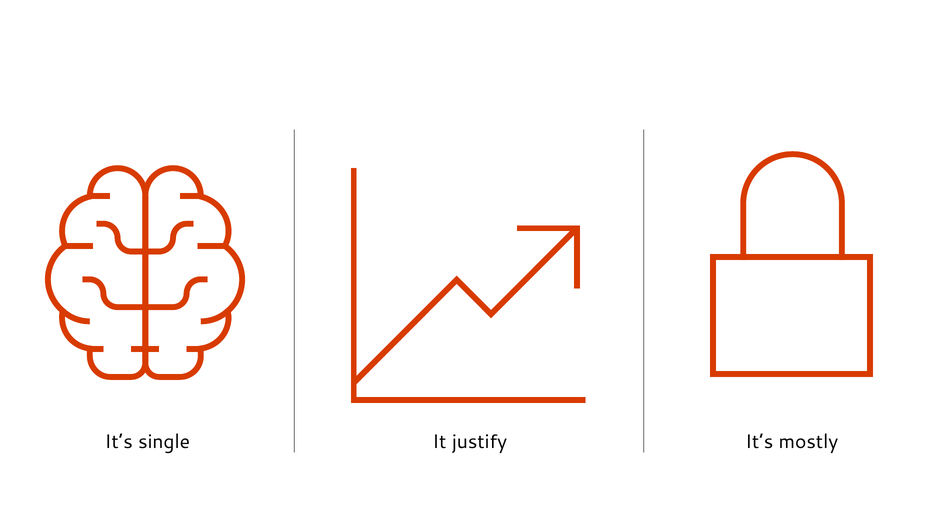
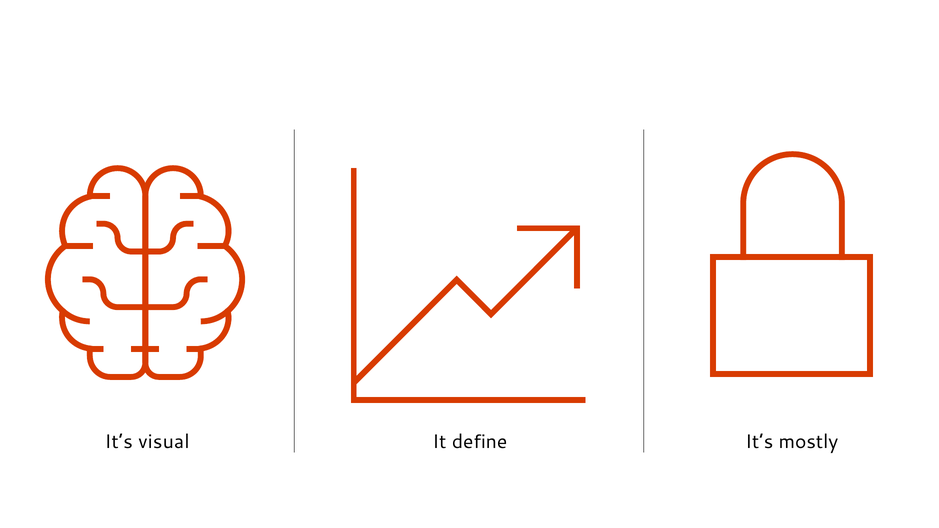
single: single -> visual
justify: justify -> define
